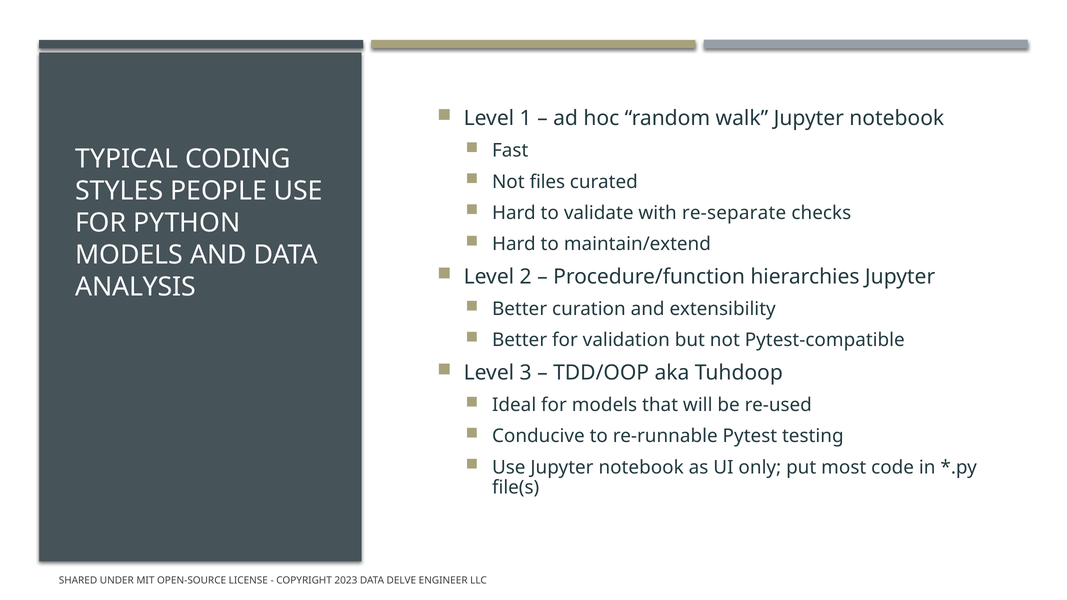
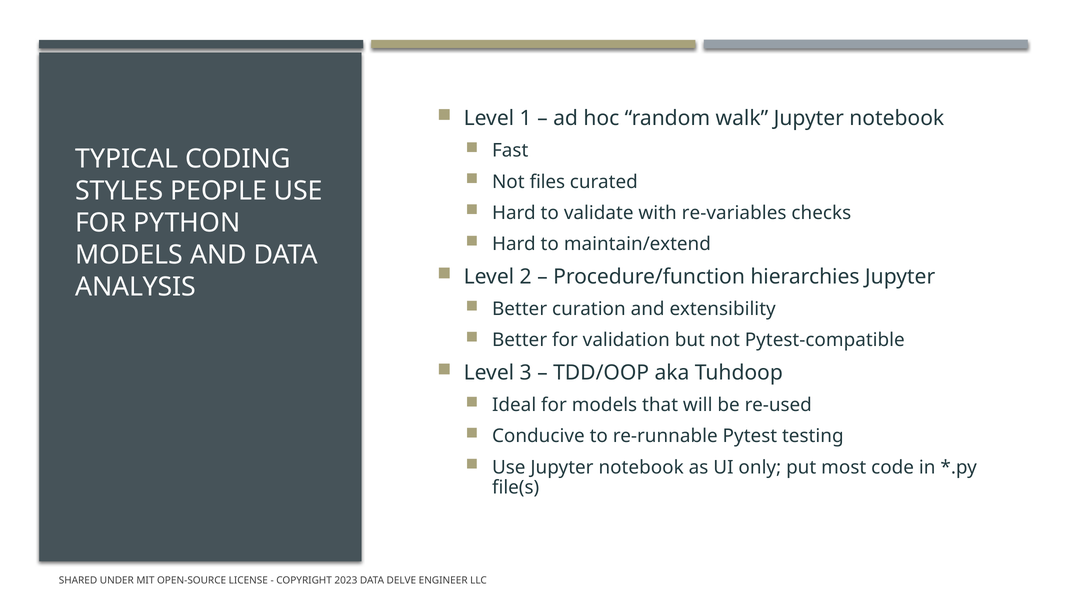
re-separate: re-separate -> re-variables
